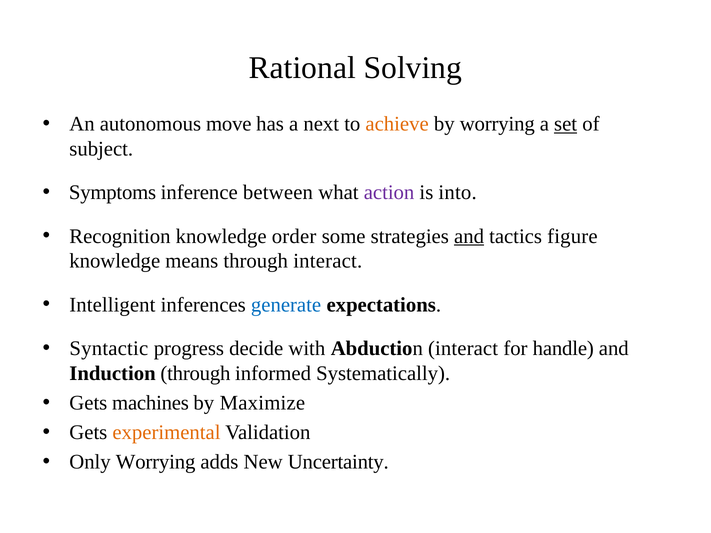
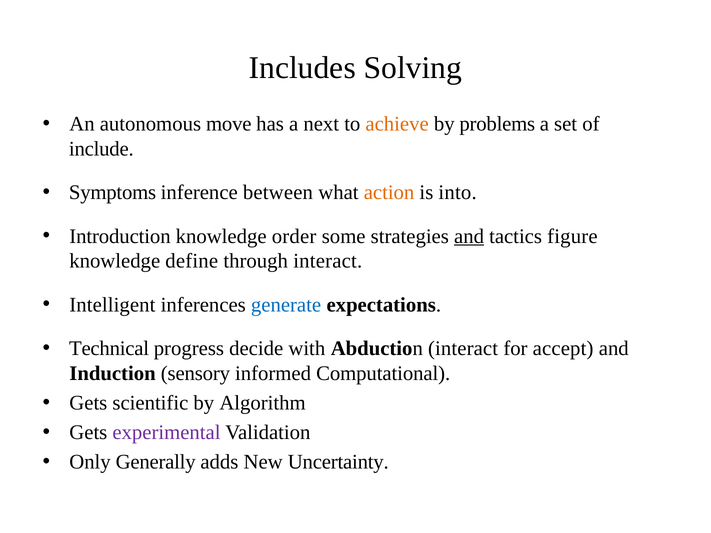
Rational: Rational -> Includes
by worrying: worrying -> problems
set underline: present -> none
subject: subject -> include
action colour: purple -> orange
Recognition: Recognition -> Introduction
means: means -> define
Syntactic: Syntactic -> Technical
handle: handle -> accept
Induction through: through -> sensory
Systematically: Systematically -> Computational
machines: machines -> scientific
Maximize: Maximize -> Algorithm
experimental colour: orange -> purple
Only Worrying: Worrying -> Generally
